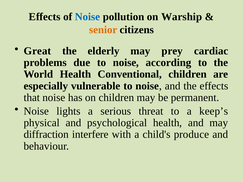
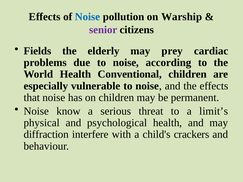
senior colour: orange -> purple
Great: Great -> Fields
lights: lights -> know
keep’s: keep’s -> limit’s
produce: produce -> crackers
